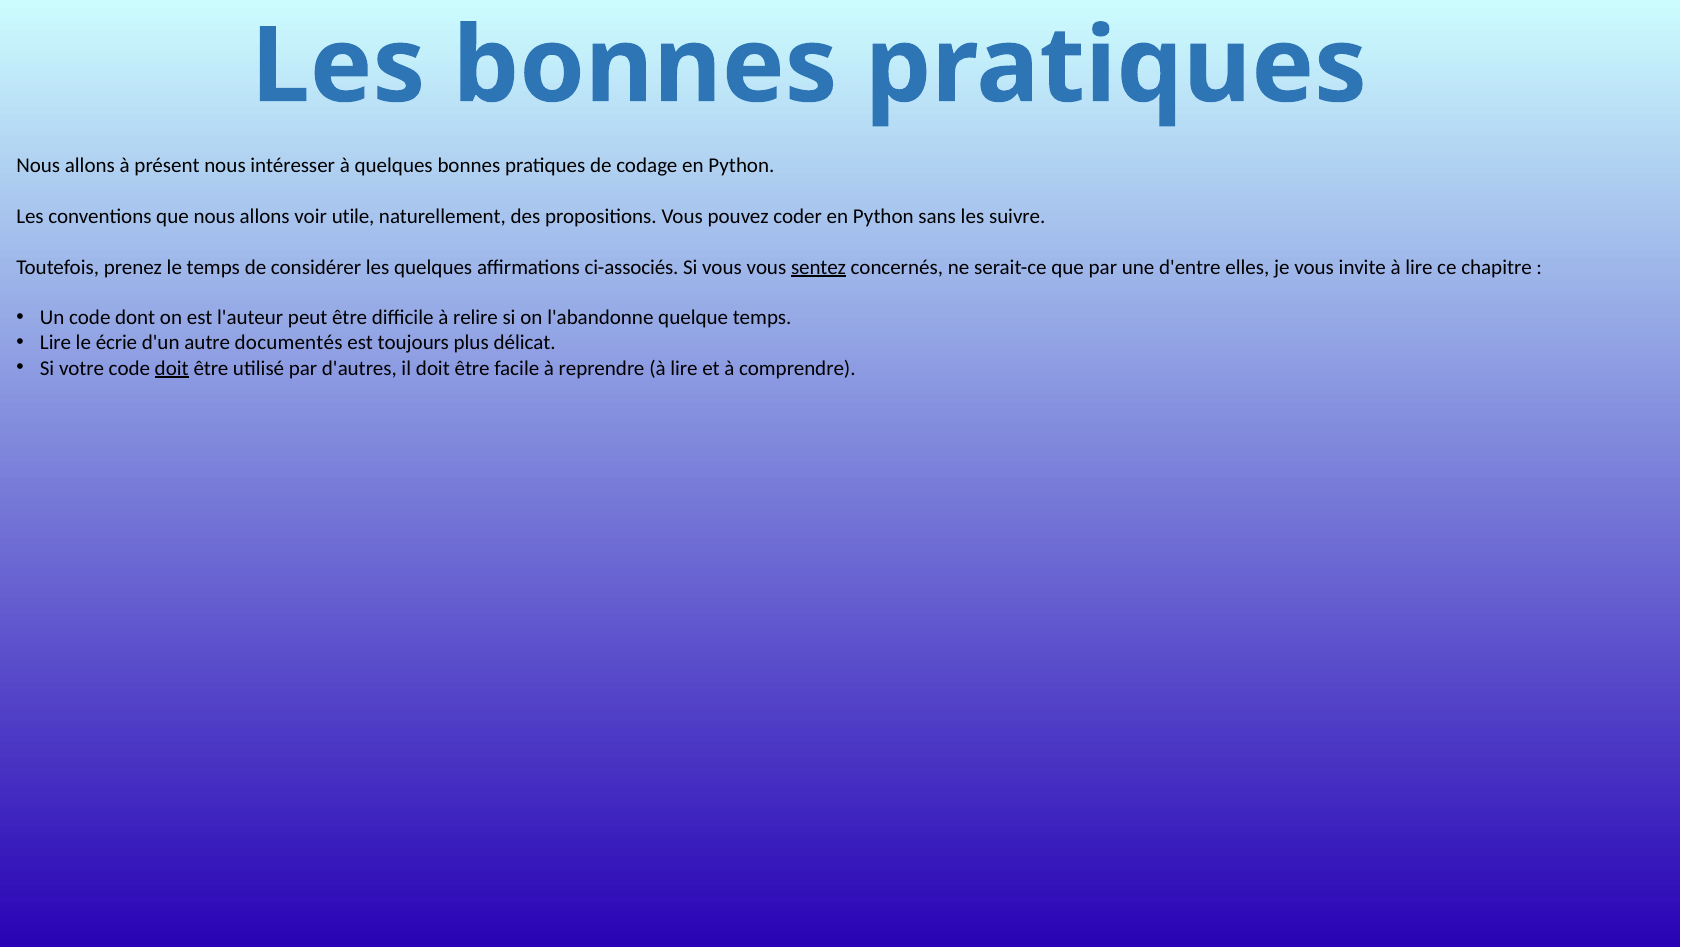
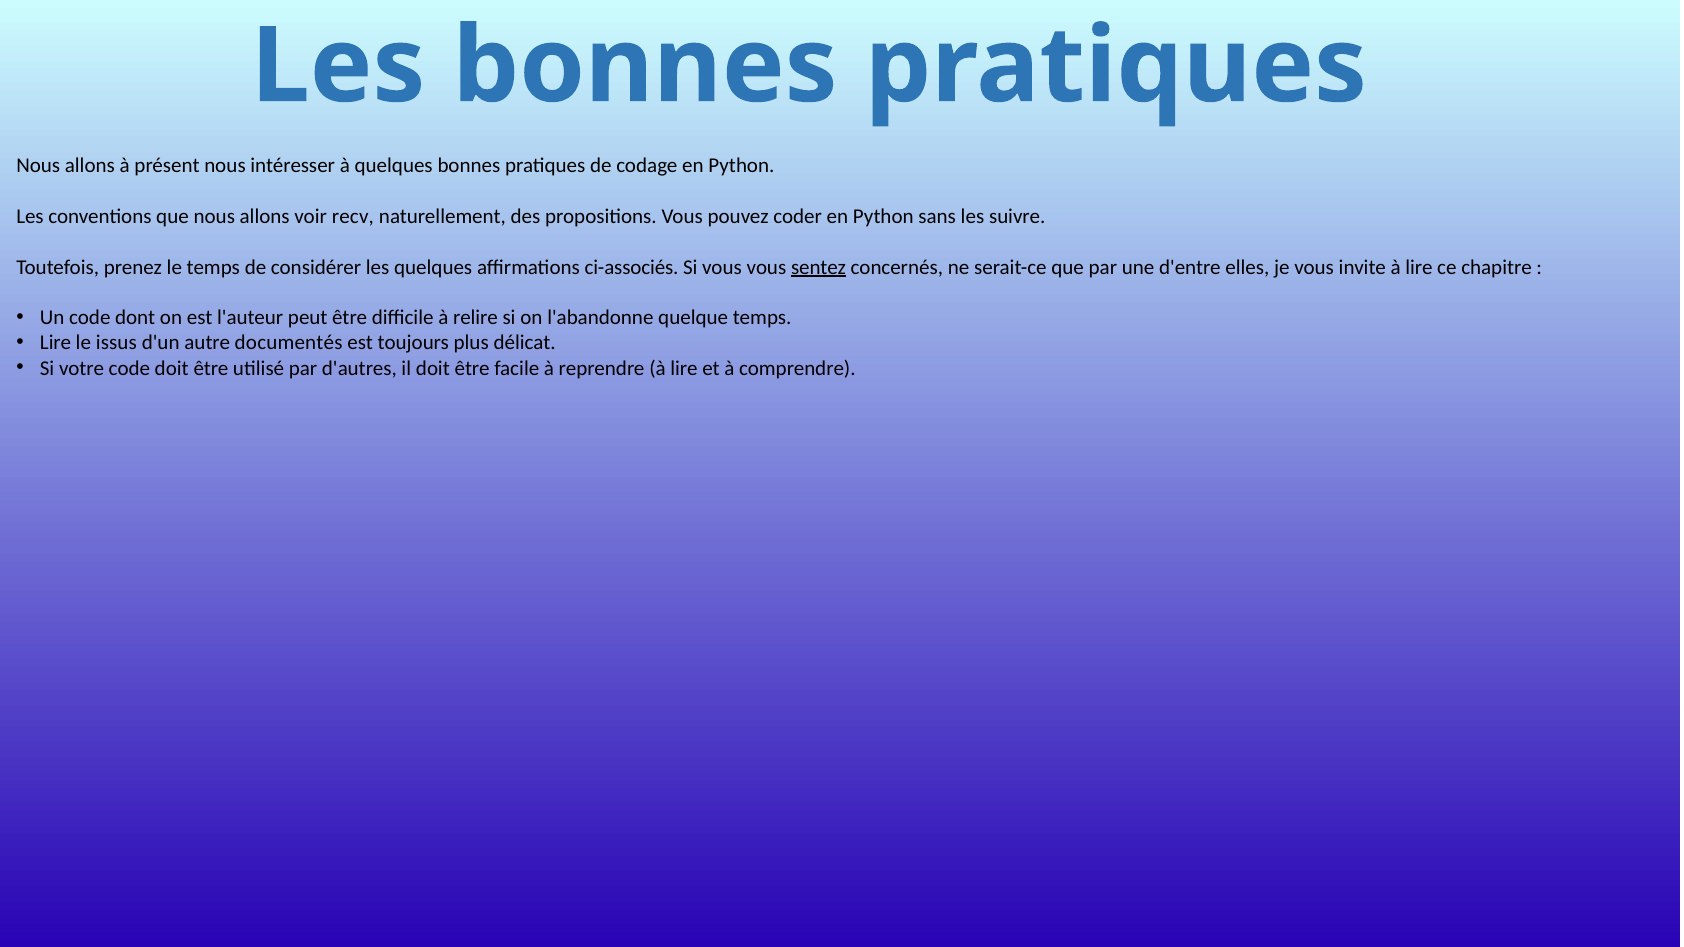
utile: utile -> recv
écrie: écrie -> issus
doit at (172, 368) underline: present -> none
